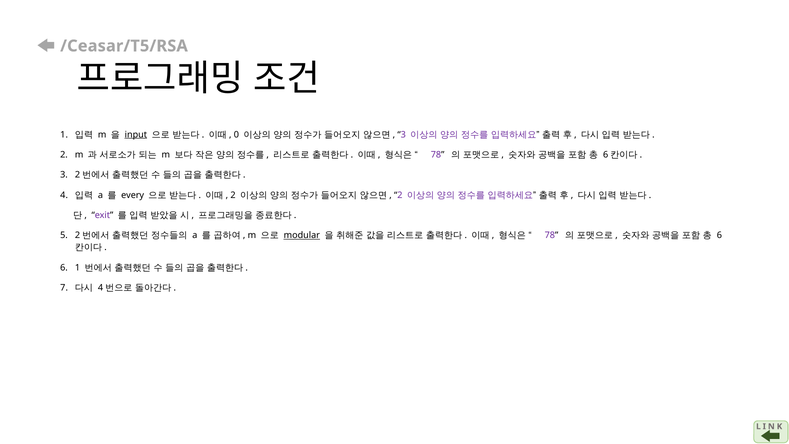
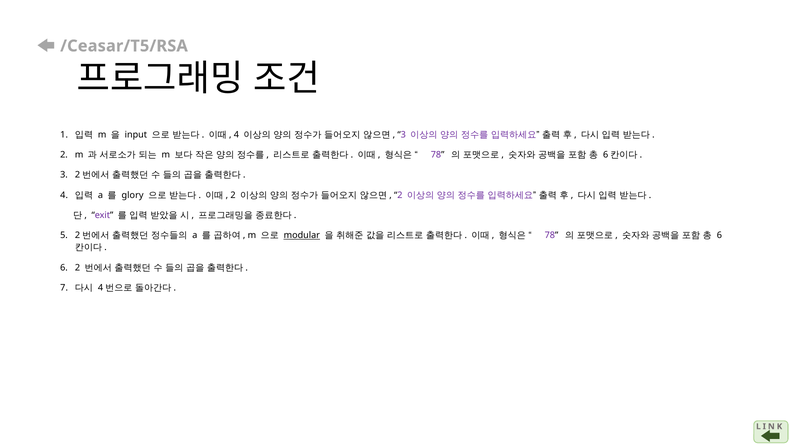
input underline: present -> none
0 at (236, 134): 0 -> 4
every: every -> glory
1 at (78, 267): 1 -> 2
